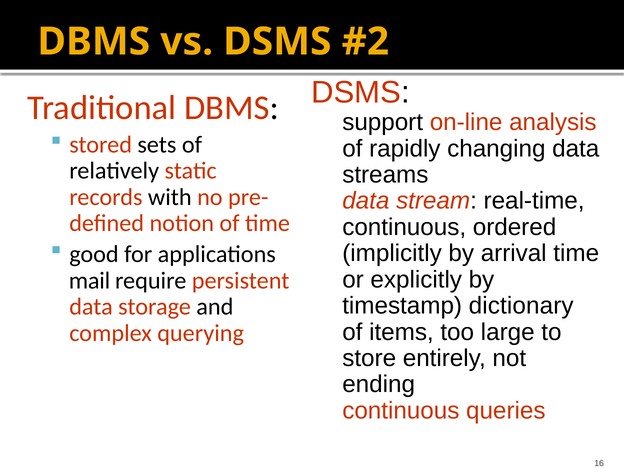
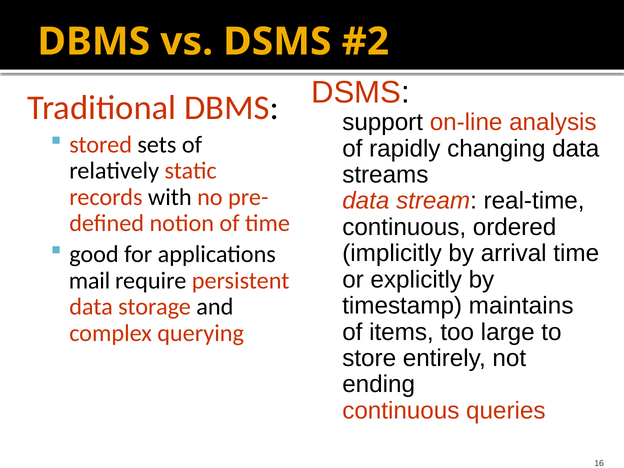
dictionary: dictionary -> maintains
